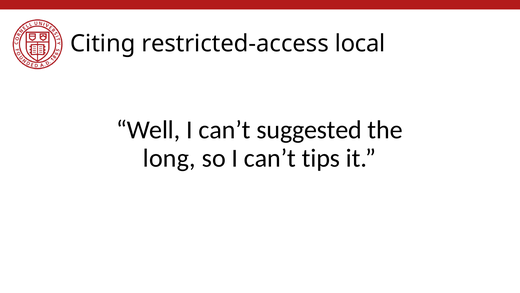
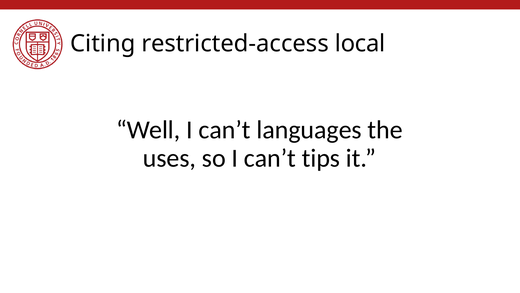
suggested: suggested -> languages
long: long -> uses
